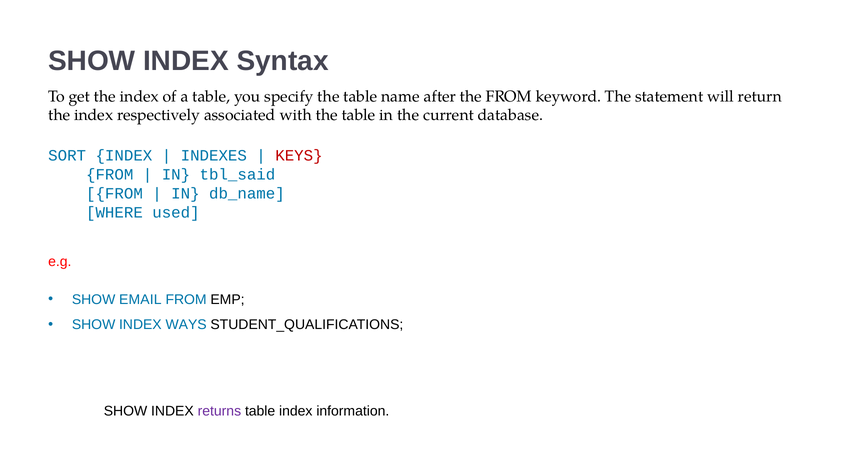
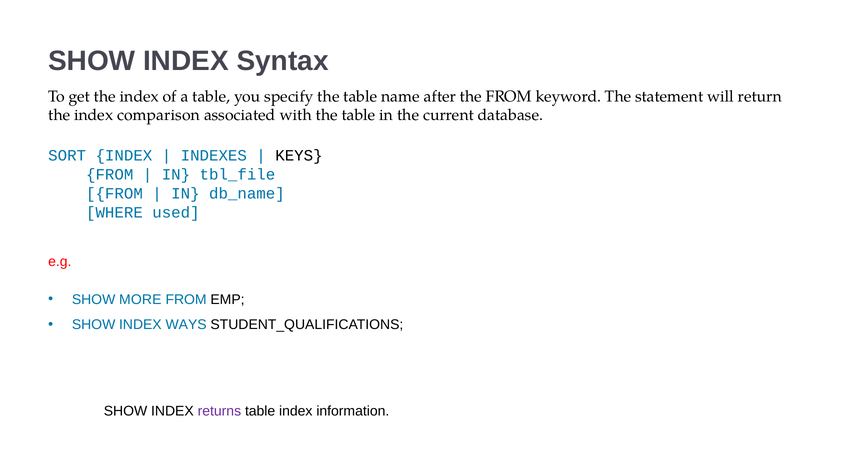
respectively: respectively -> comparison
KEYS colour: red -> black
tbl_said: tbl_said -> tbl_file
EMAIL: EMAIL -> MORE
